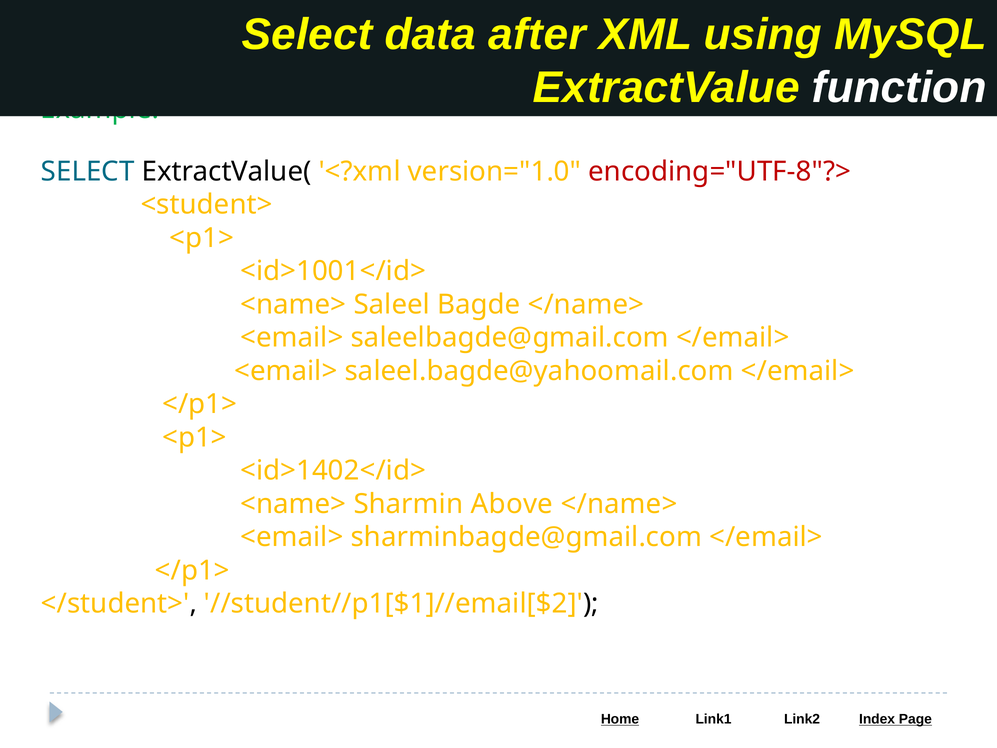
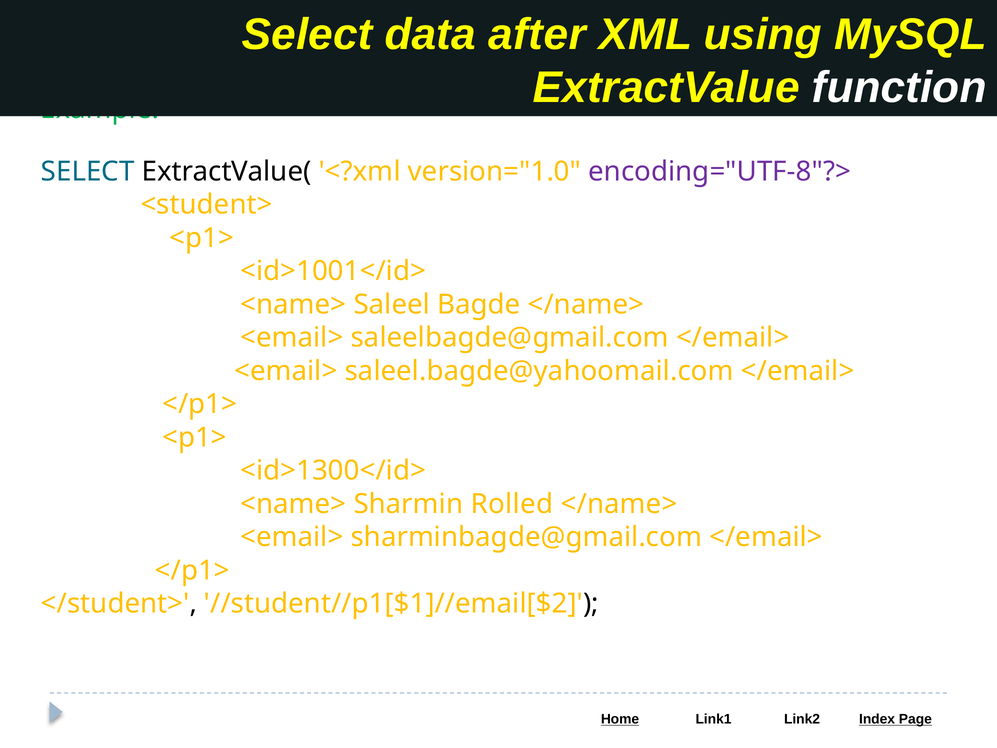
encoding="UTF-8"?> colour: red -> purple
<id>1402</id>: <id>1402</id> -> <id>1300</id>
Above: Above -> Rolled
